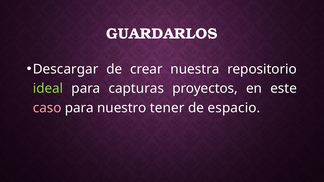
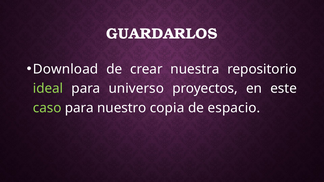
Descargar: Descargar -> Download
capturas: capturas -> universo
caso colour: pink -> light green
tener: tener -> copia
